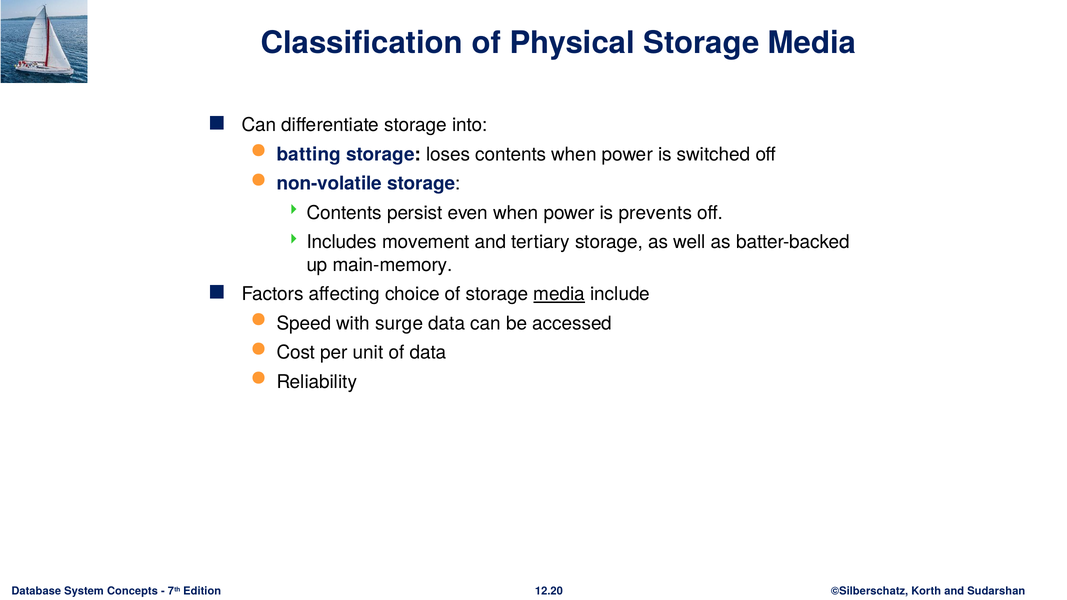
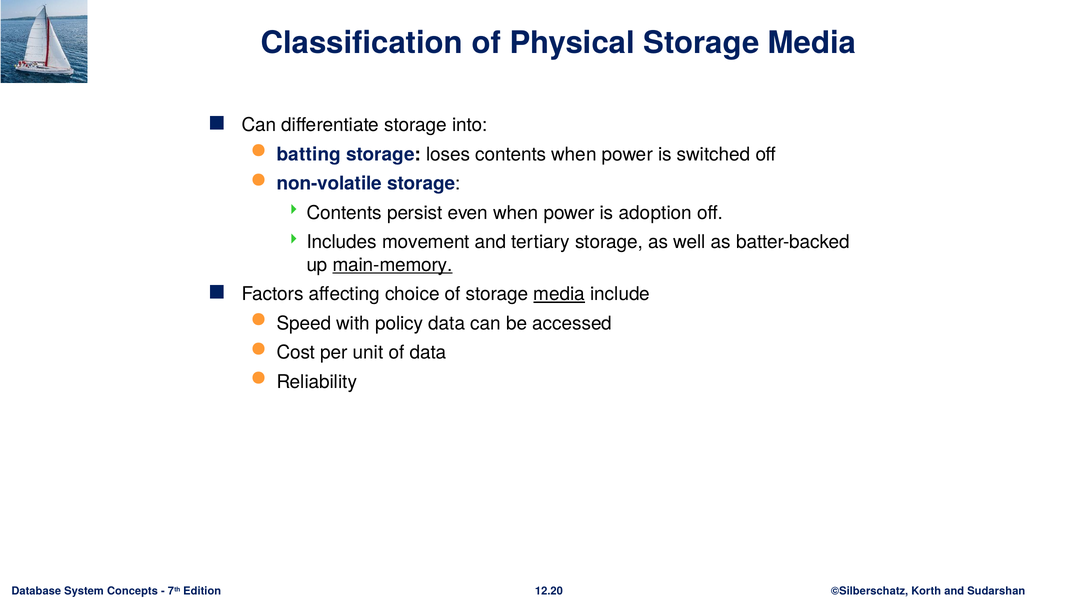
prevents: prevents -> adoption
main-memory underline: none -> present
surge: surge -> policy
